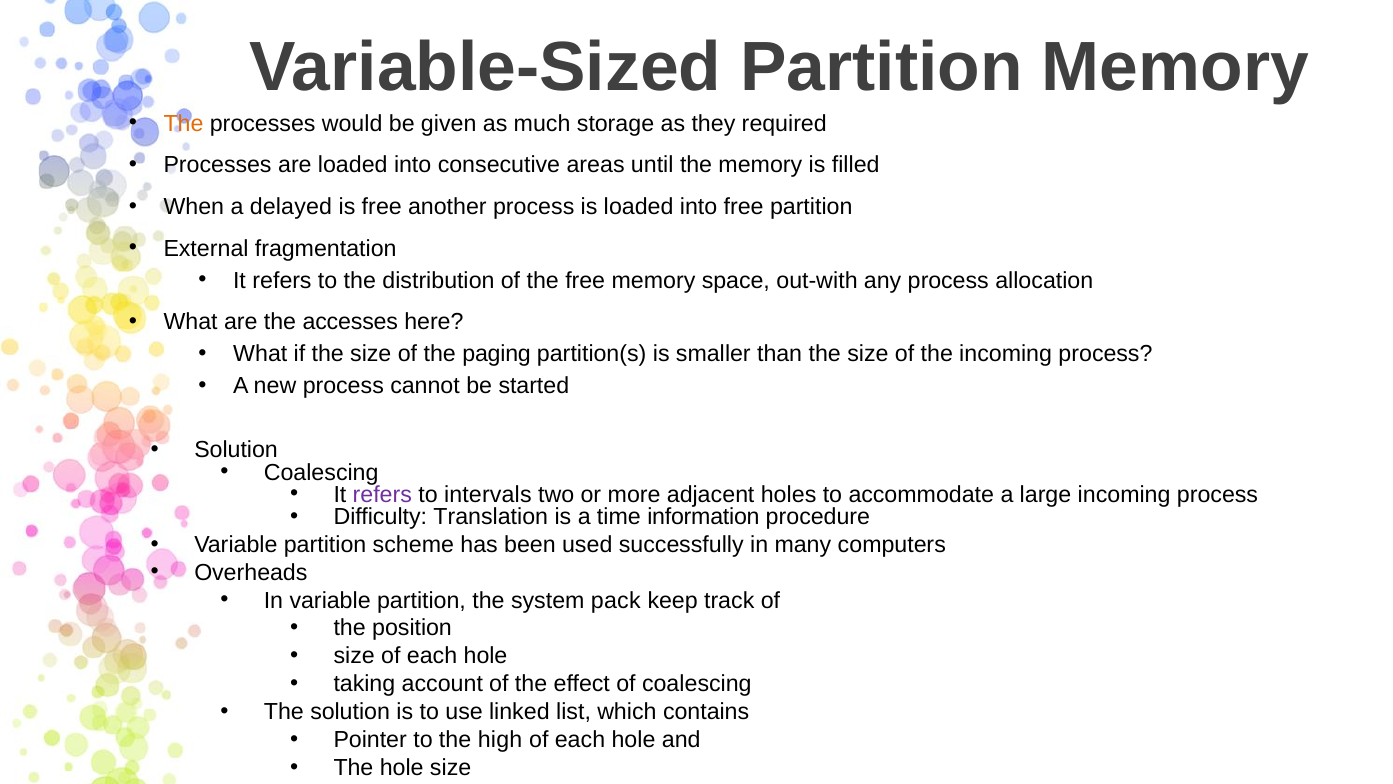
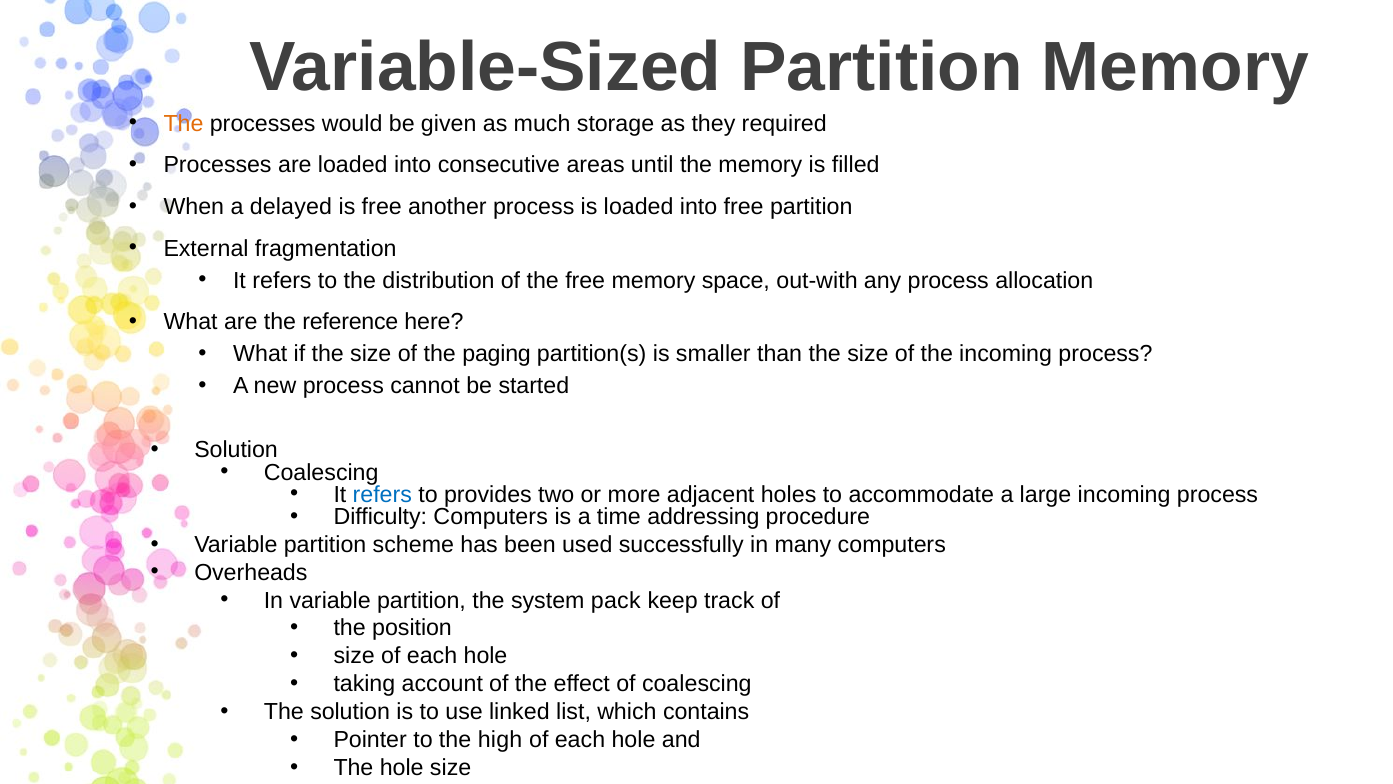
accesses: accesses -> reference
refers at (382, 494) colour: purple -> blue
intervals: intervals -> provides
Difficulty Translation: Translation -> Computers
information: information -> addressing
